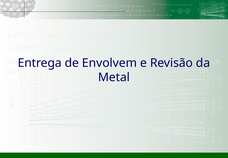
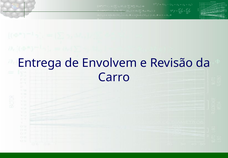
Metal: Metal -> Carro
